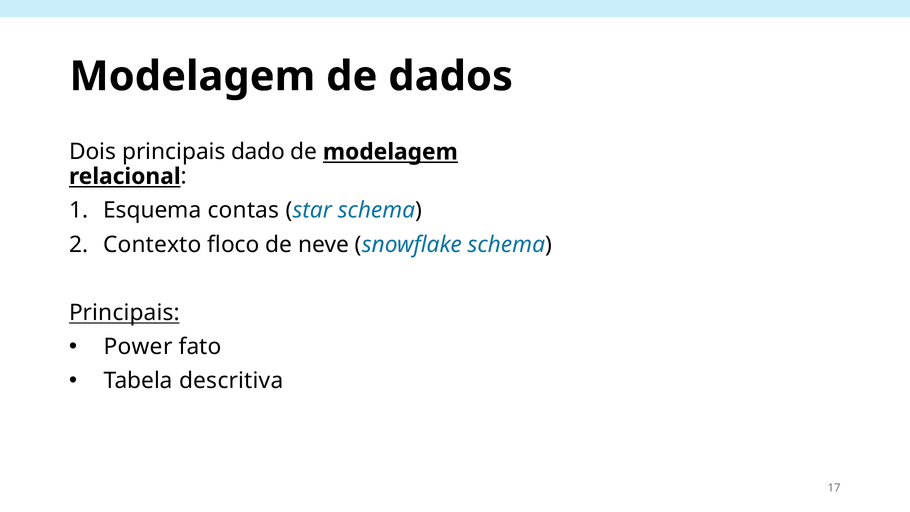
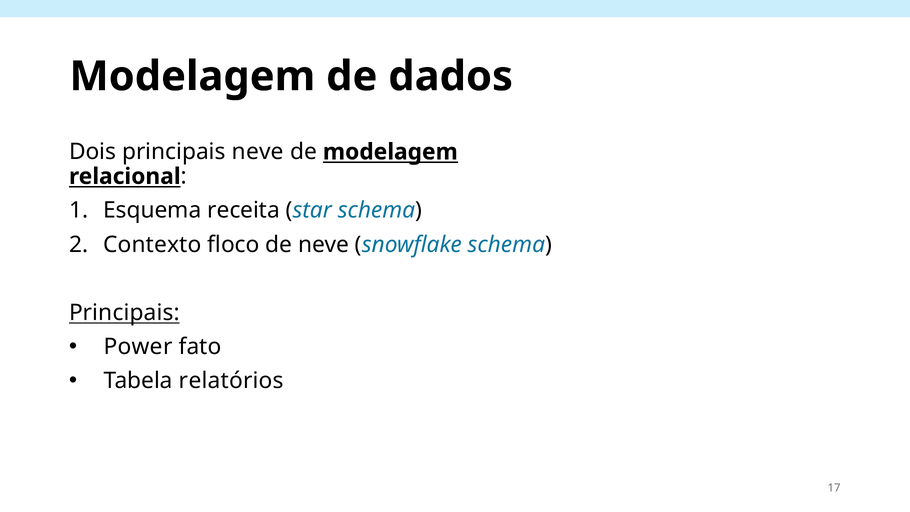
principais dado: dado -> neve
contas: contas -> receita
descritiva: descritiva -> relatórios
